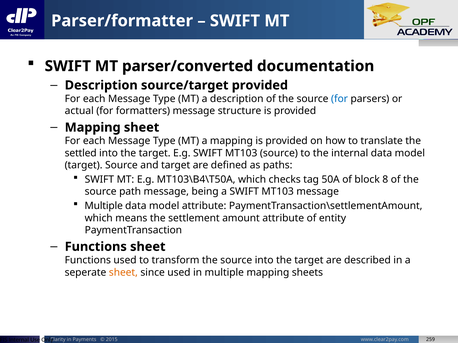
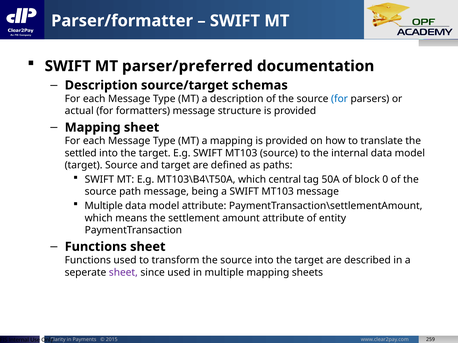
parser/converted: parser/converted -> parser/preferred
source/target provided: provided -> schemas
checks: checks -> central
8: 8 -> 0
sheet at (123, 273) colour: orange -> purple
